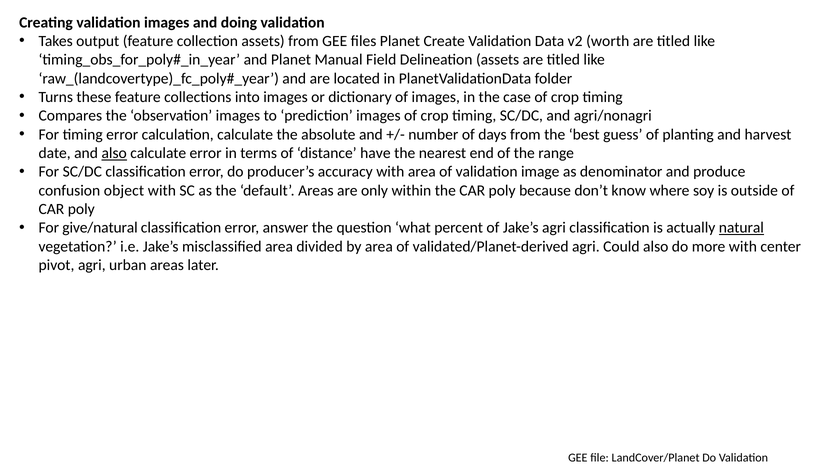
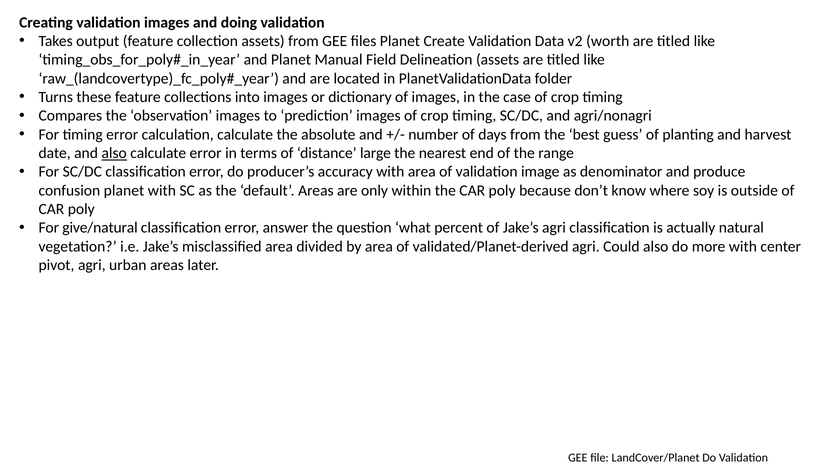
have: have -> large
confusion object: object -> planet
natural underline: present -> none
